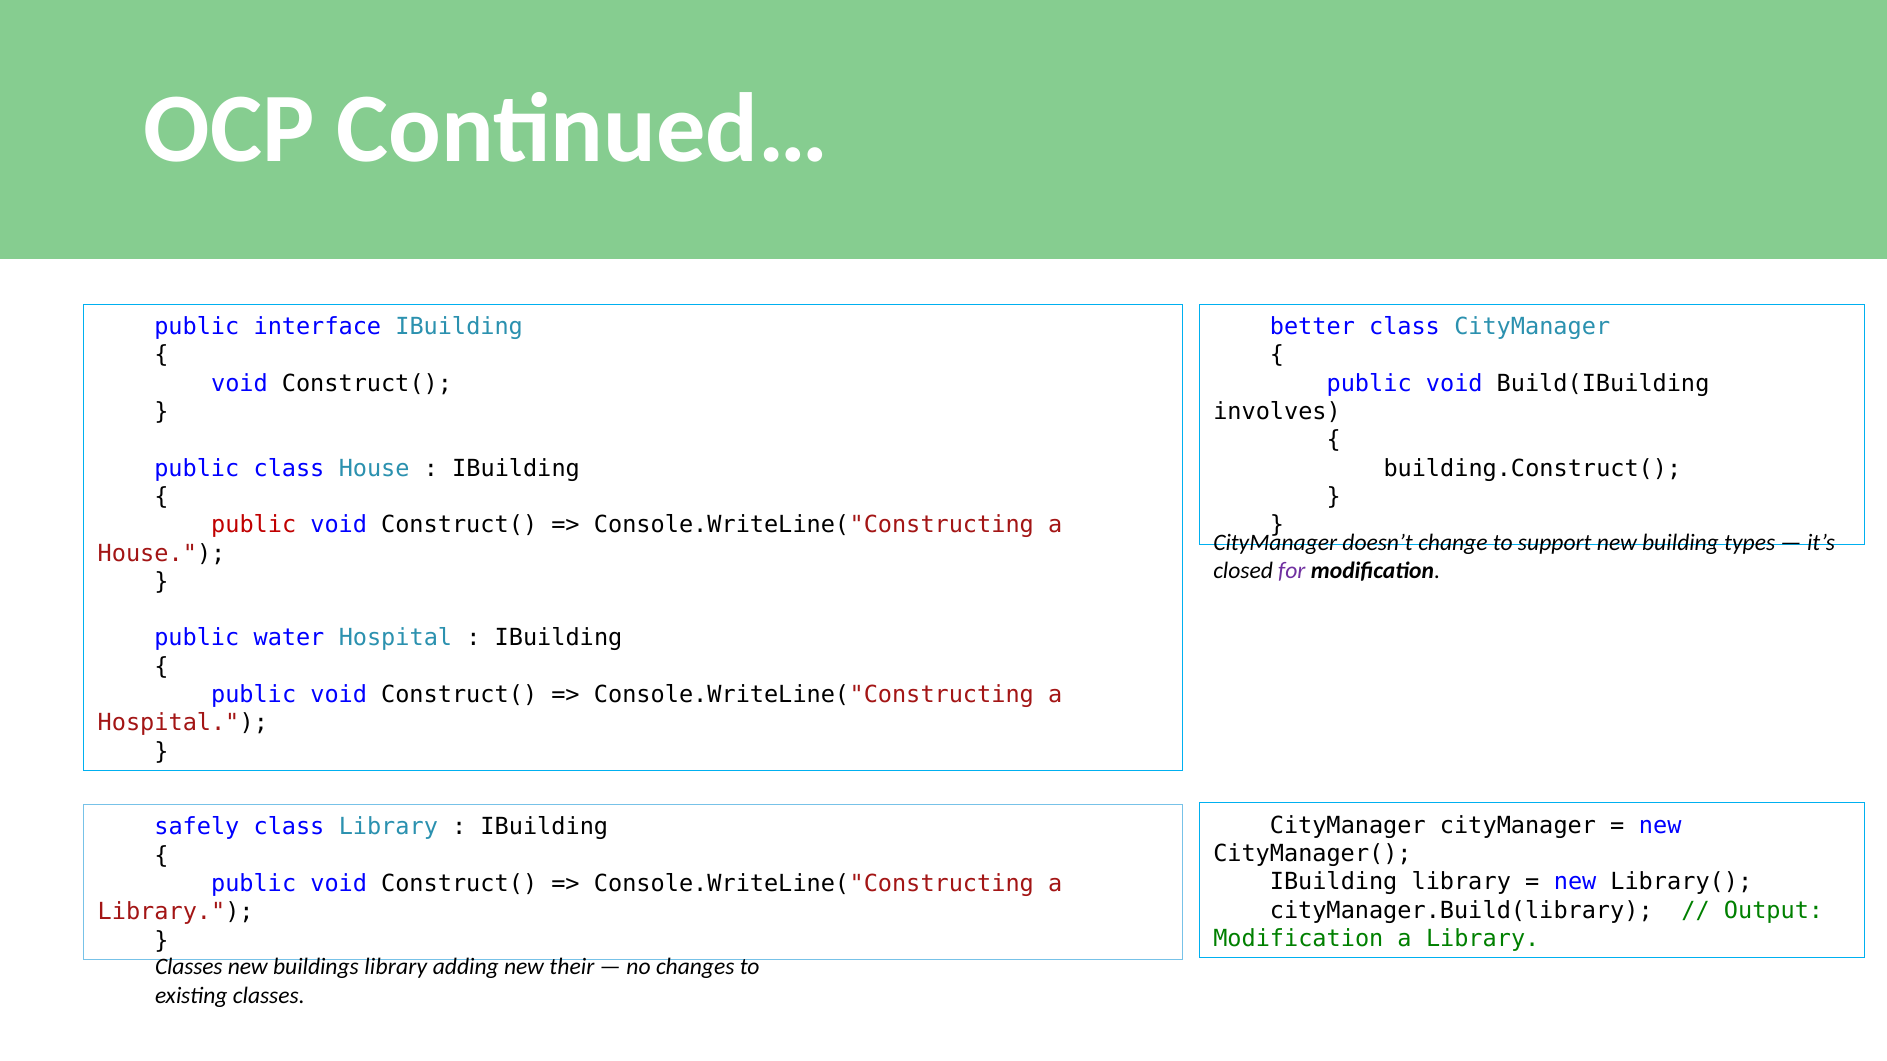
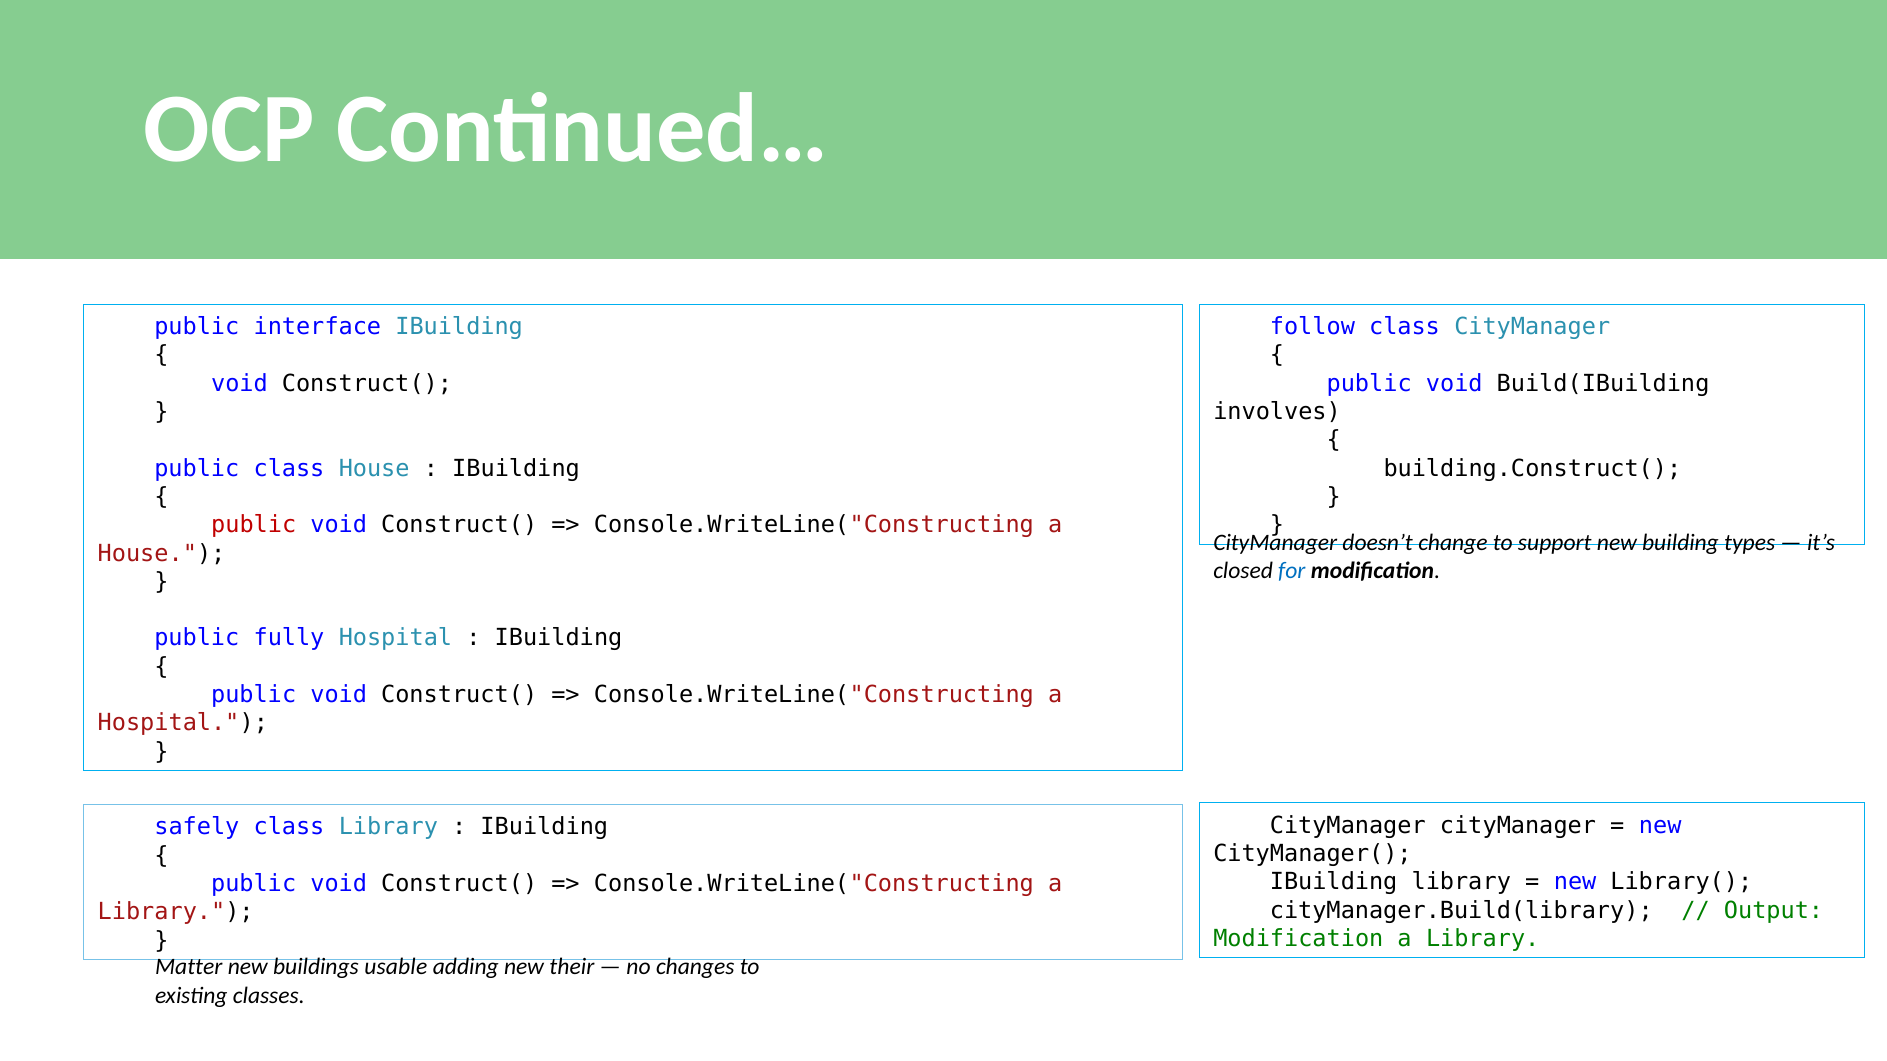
better: better -> follow
for colour: purple -> blue
water: water -> fully
Classes at (189, 967): Classes -> Matter
buildings library: library -> usable
